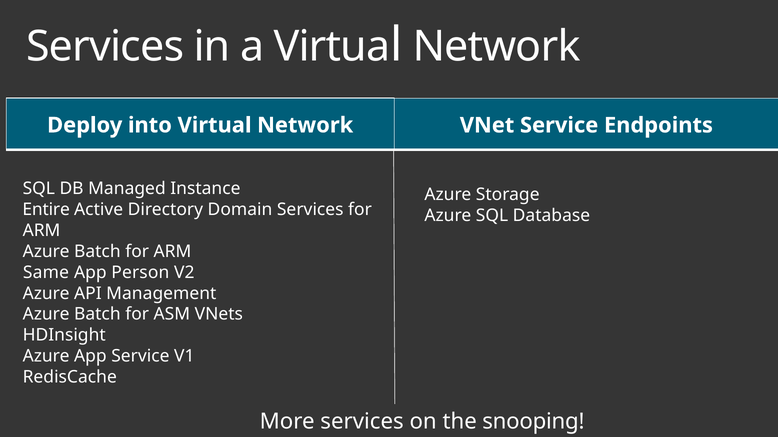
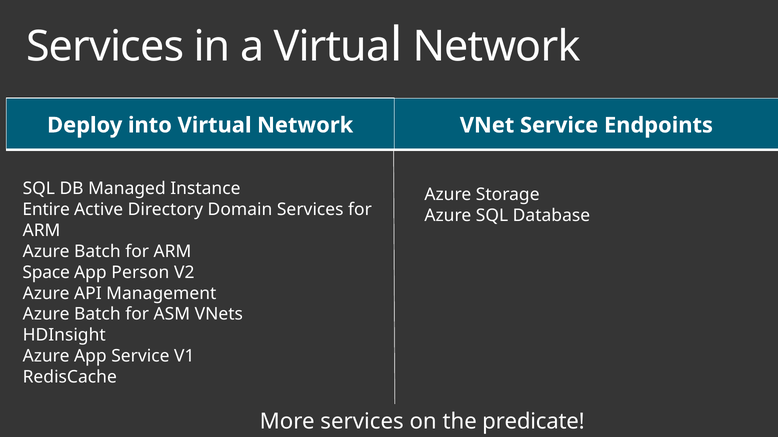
Same: Same -> Space
snooping: snooping -> predicate
